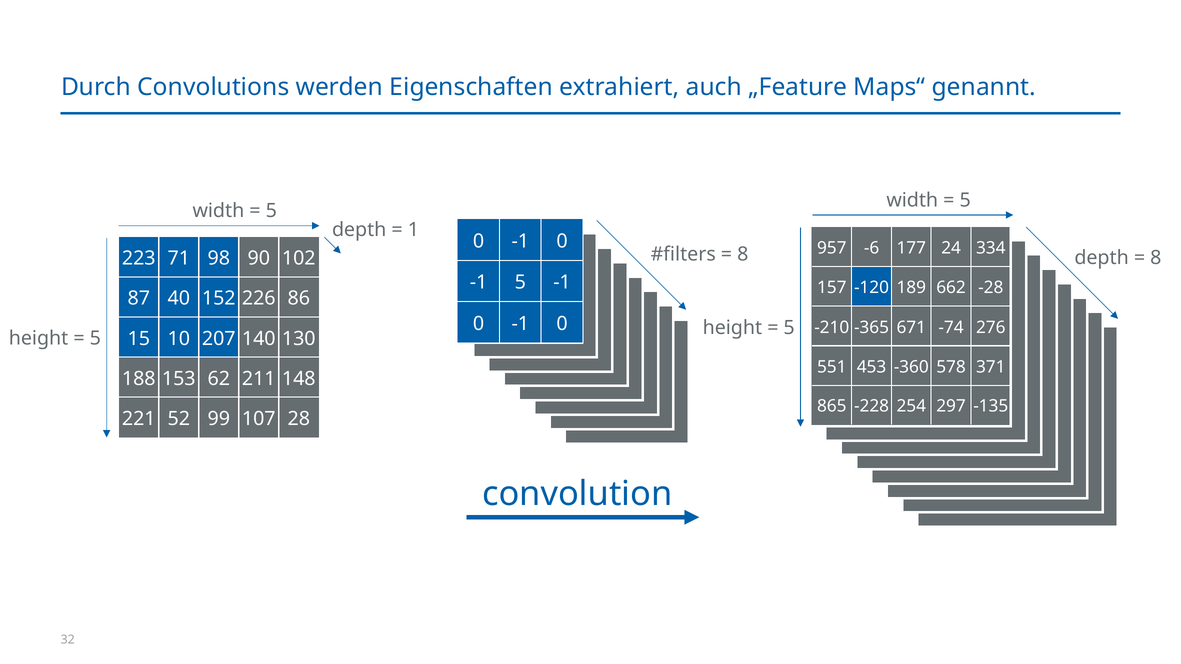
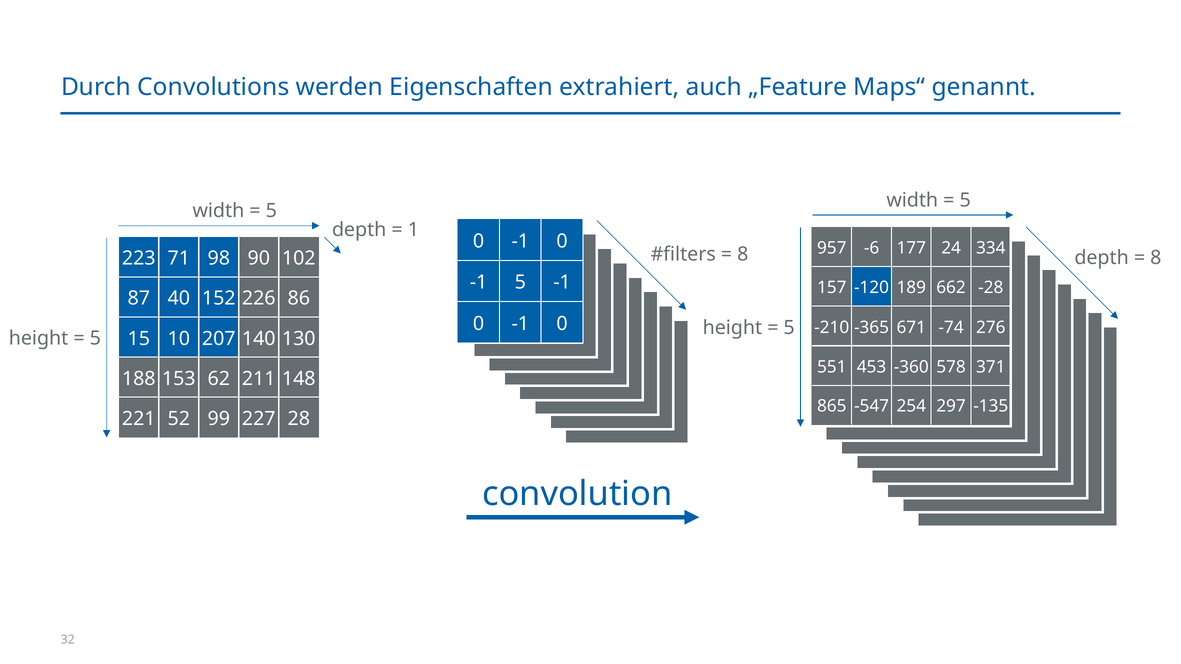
-228: -228 -> -547
107: 107 -> 227
